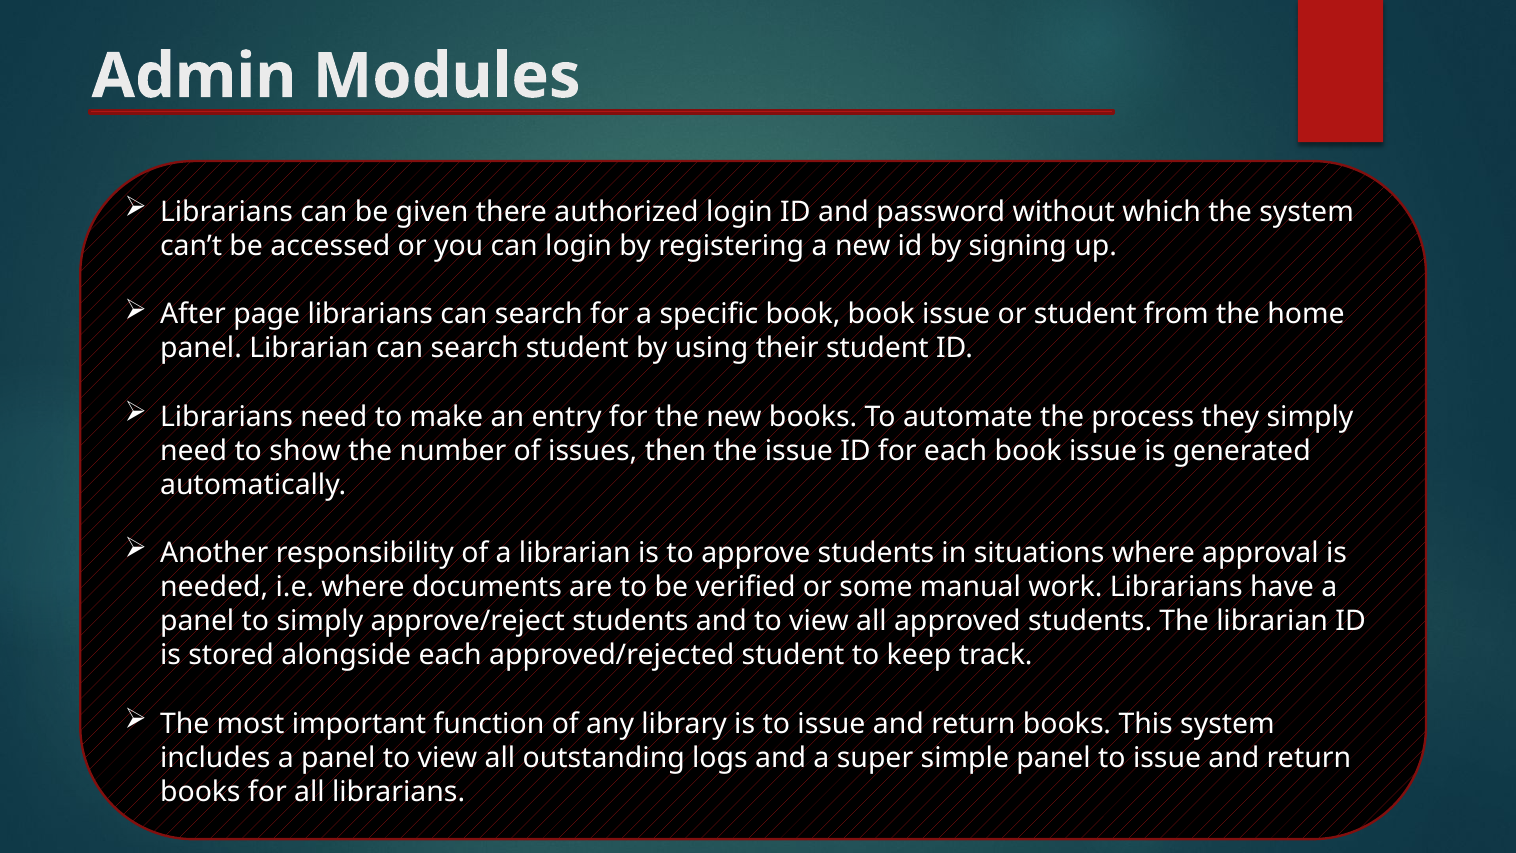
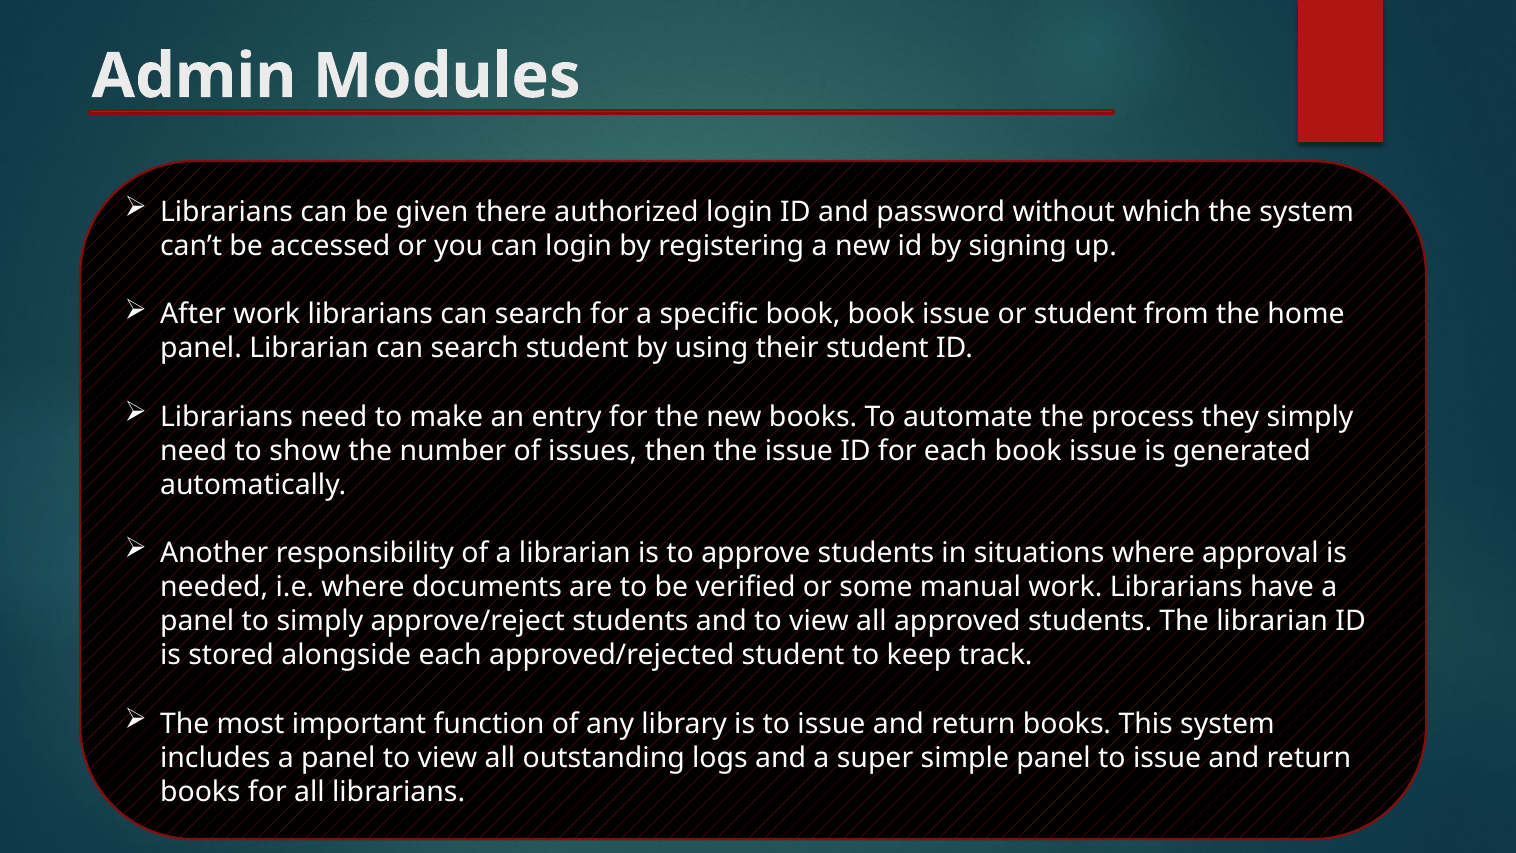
After page: page -> work
